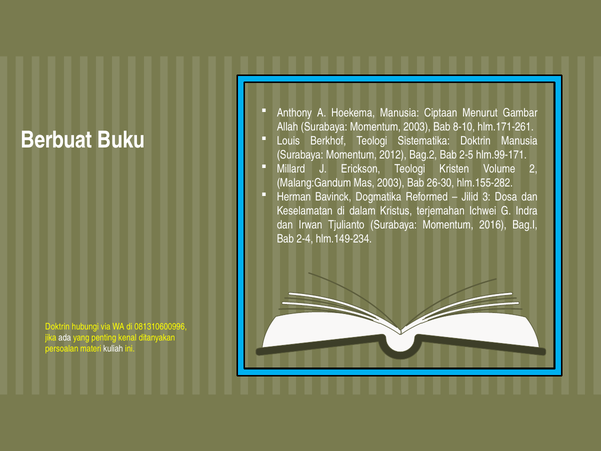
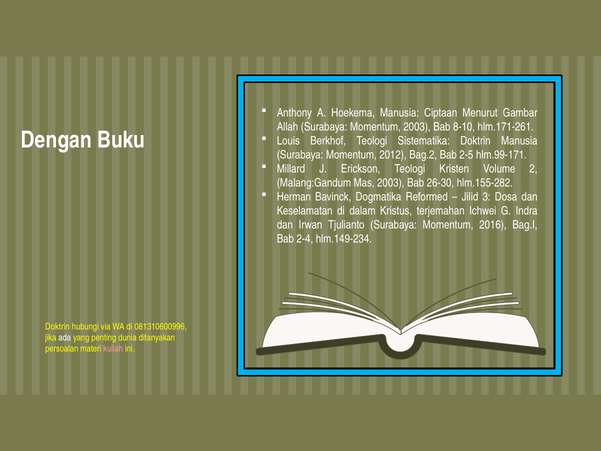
Berbuat: Berbuat -> Dengan
kenal: kenal -> dunia
kuliah colour: white -> pink
